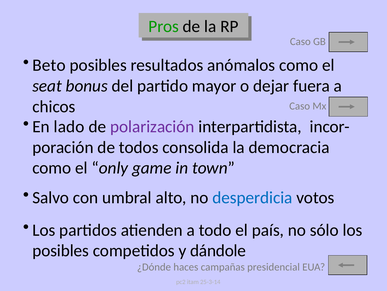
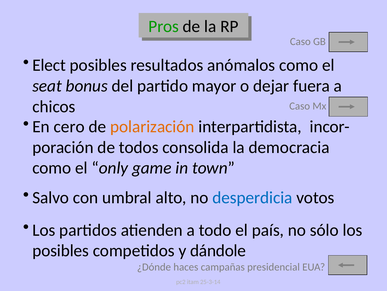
Beto: Beto -> Elect
lado: lado -> cero
polarización colour: purple -> orange
